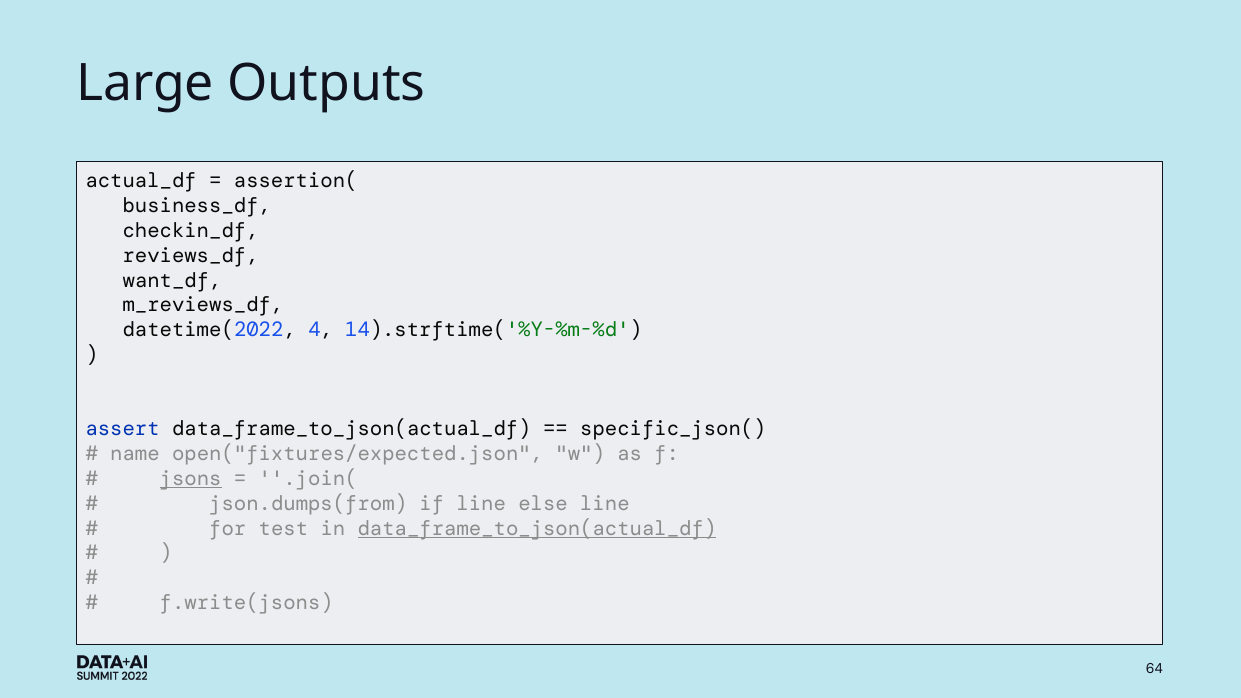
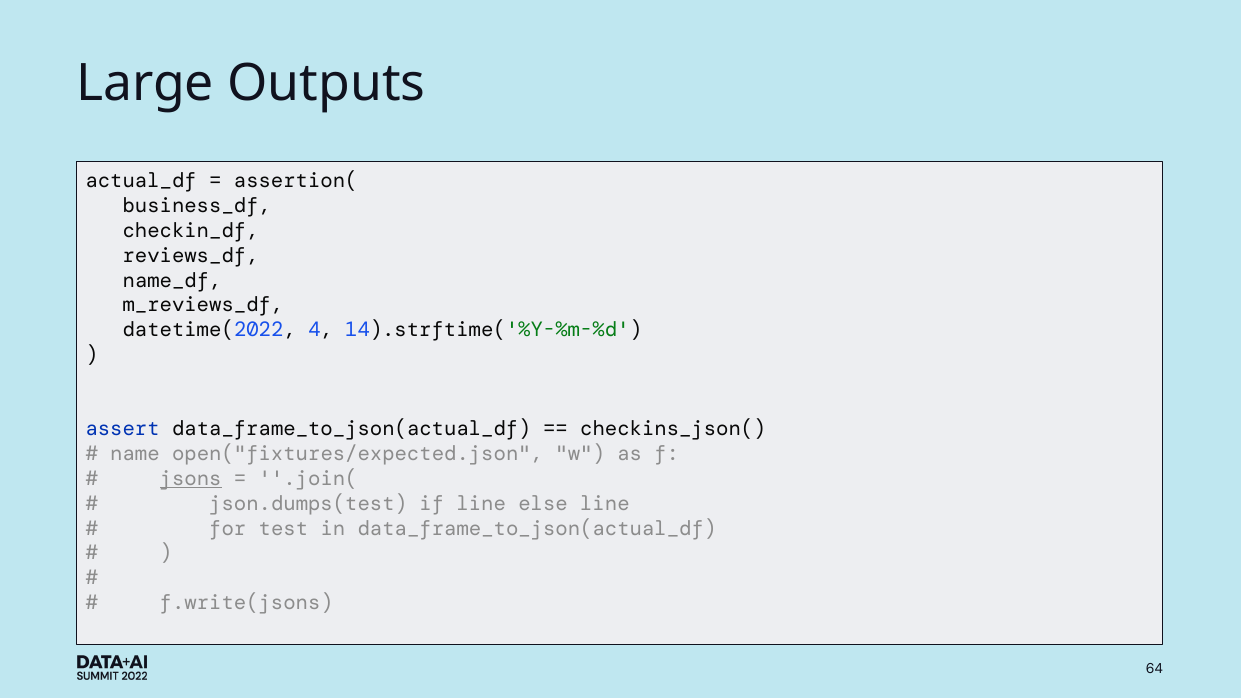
want_df: want_df -> name_df
specific_json(: specific_json( -> checkins_json(
json.dumps(from: json.dumps(from -> json.dumps(test
data_frame_to_json(actual_df at (537, 528) underline: present -> none
